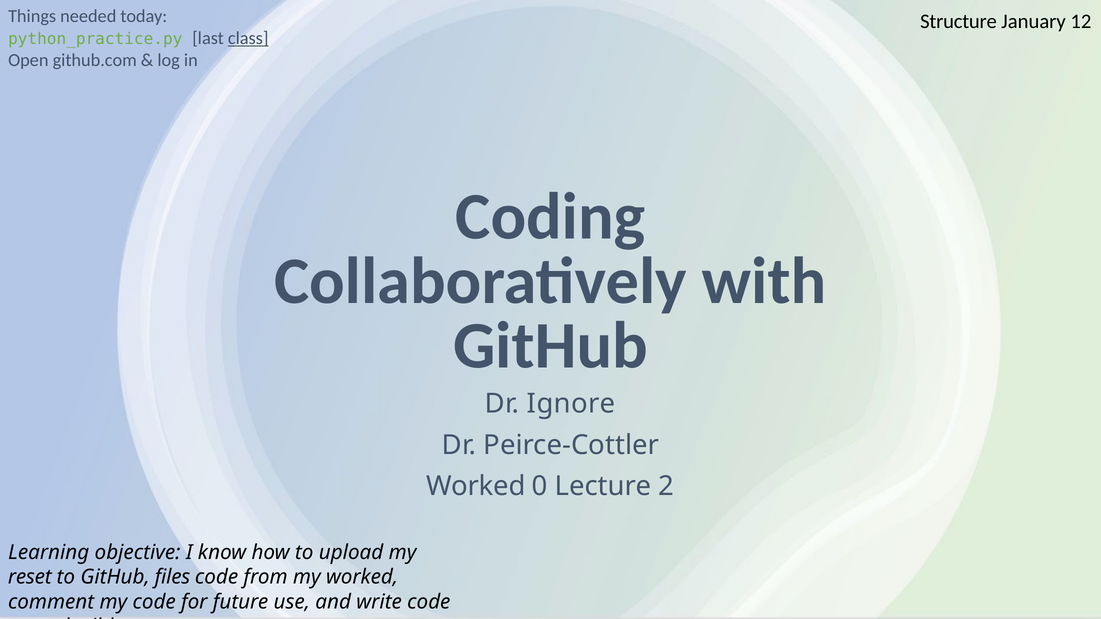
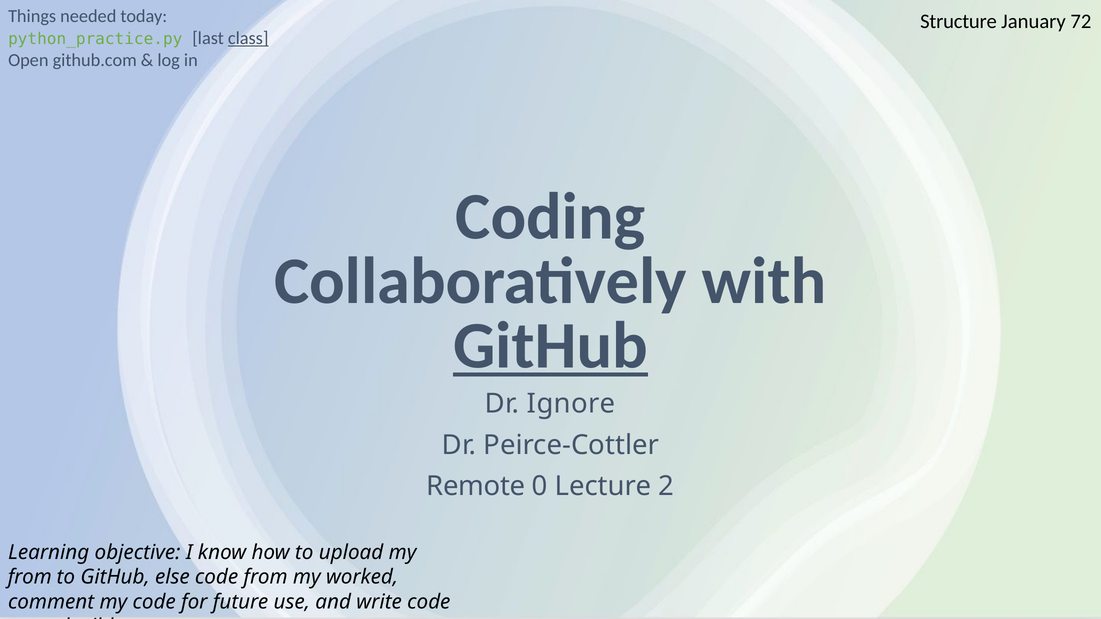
12: 12 -> 72
GitHub at (550, 346) underline: none -> present
Worked at (476, 486): Worked -> Remote
reset at (30, 577): reset -> from
files: files -> else
